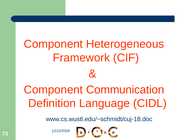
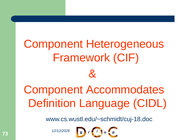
Communication: Communication -> Accommodates
